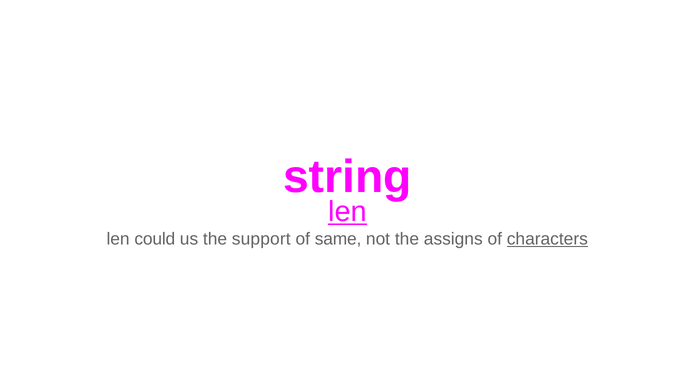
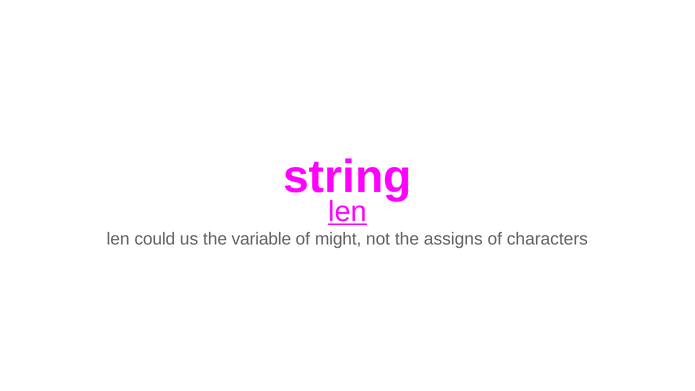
support: support -> variable
same: same -> might
characters underline: present -> none
